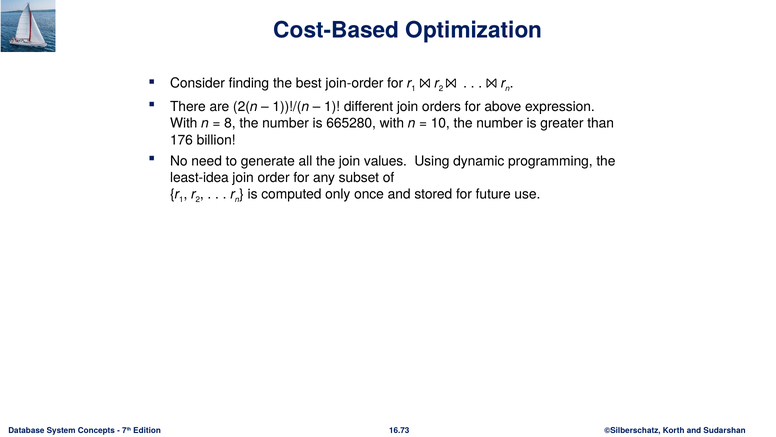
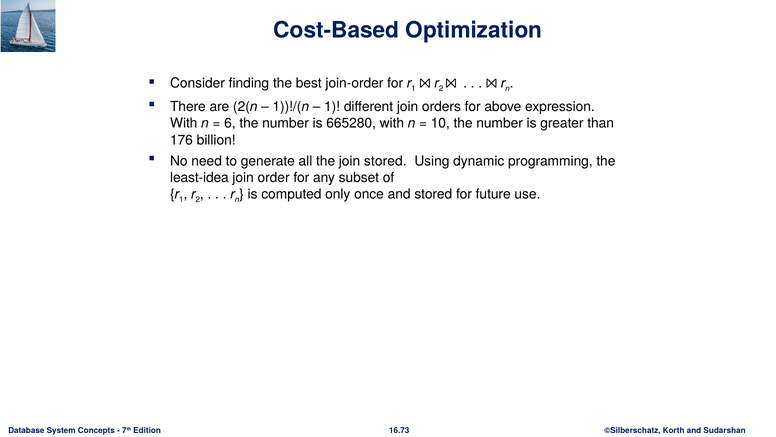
8: 8 -> 6
join values: values -> stored
